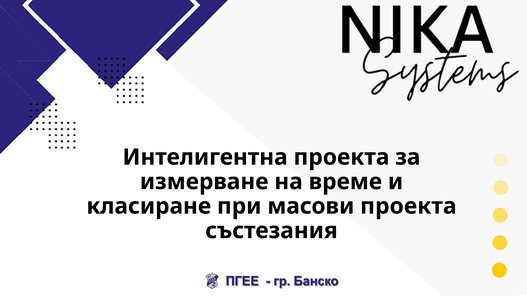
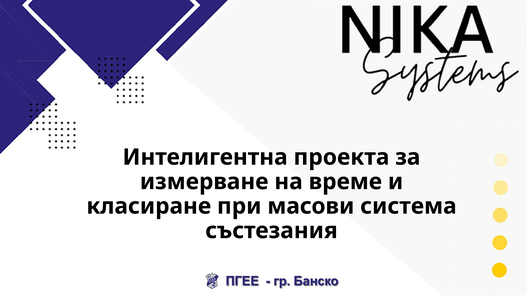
масови проекта: проекта -> система
